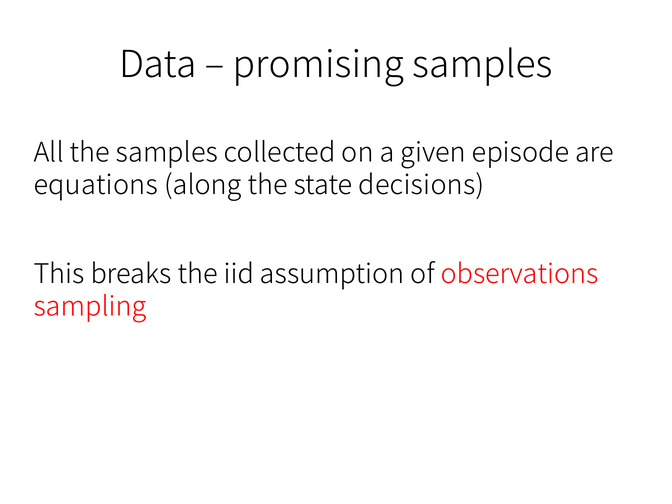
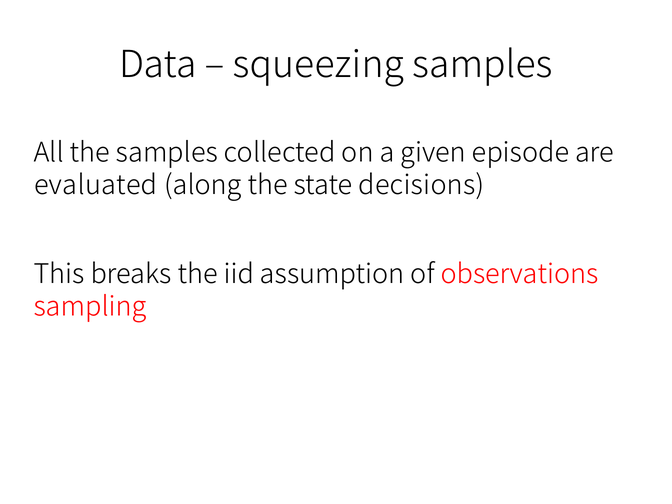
promising: promising -> squeezing
equations: equations -> evaluated
